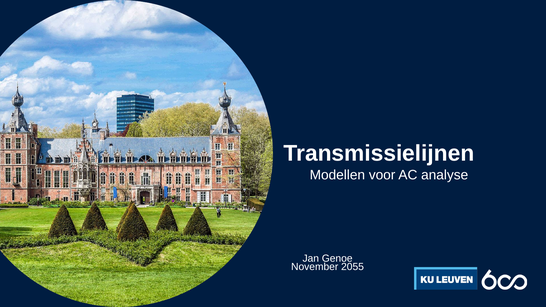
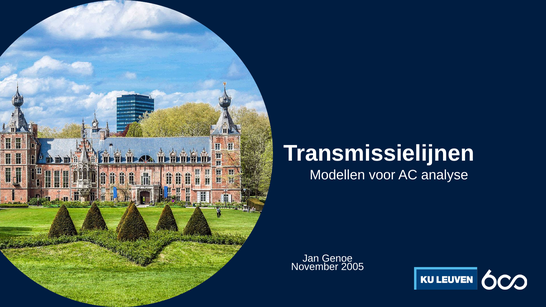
2055: 2055 -> 2005
